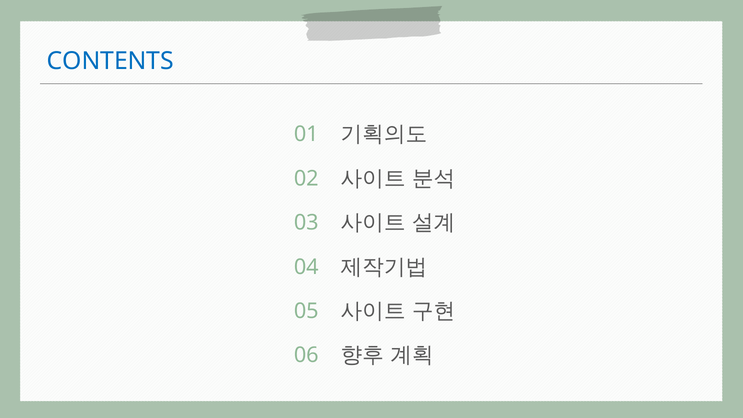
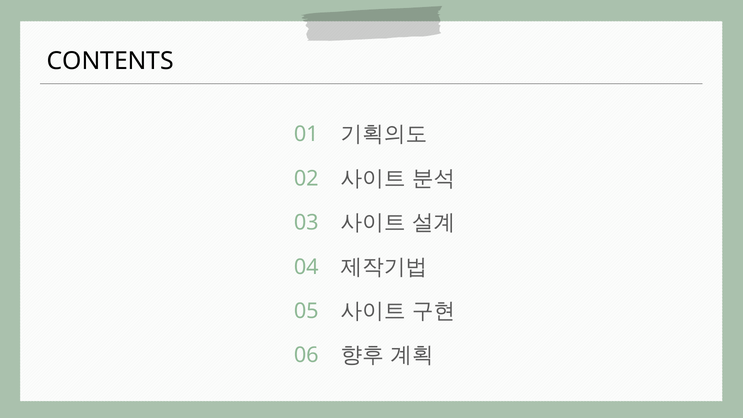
CONTENTS colour: blue -> black
